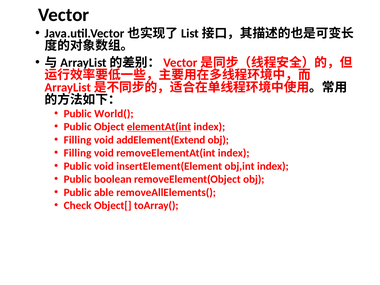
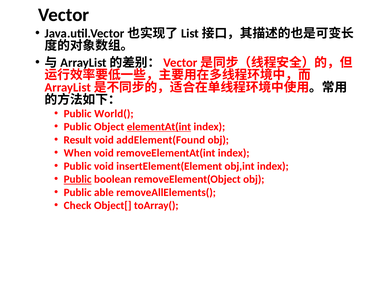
Filling at (78, 140): Filling -> Result
addElement(Extend: addElement(Extend -> addElement(Found
Filling at (78, 153): Filling -> When
Public at (78, 179) underline: none -> present
